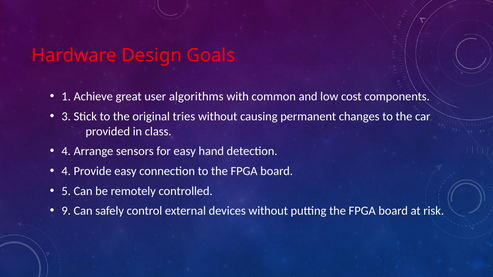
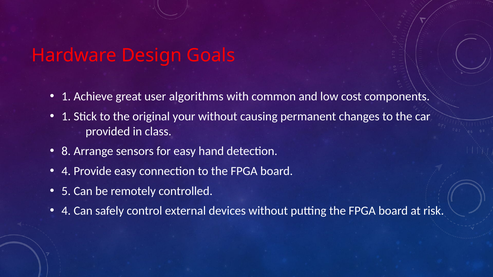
3 at (66, 117): 3 -> 1
tries: tries -> your
4 at (66, 151): 4 -> 8
9 at (66, 211): 9 -> 4
